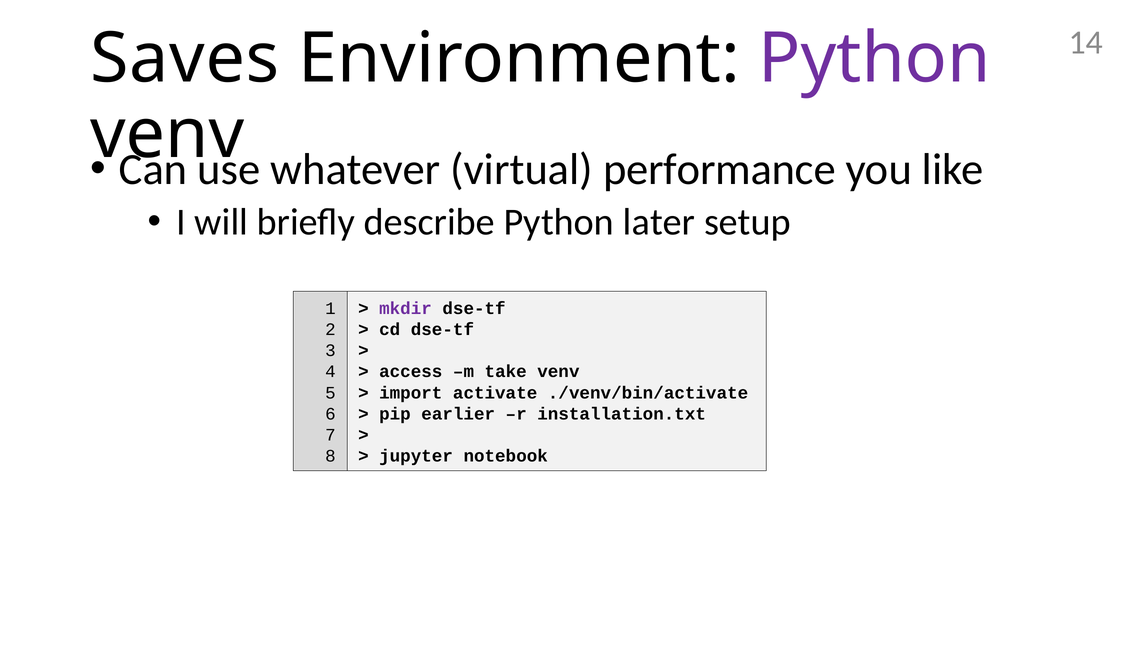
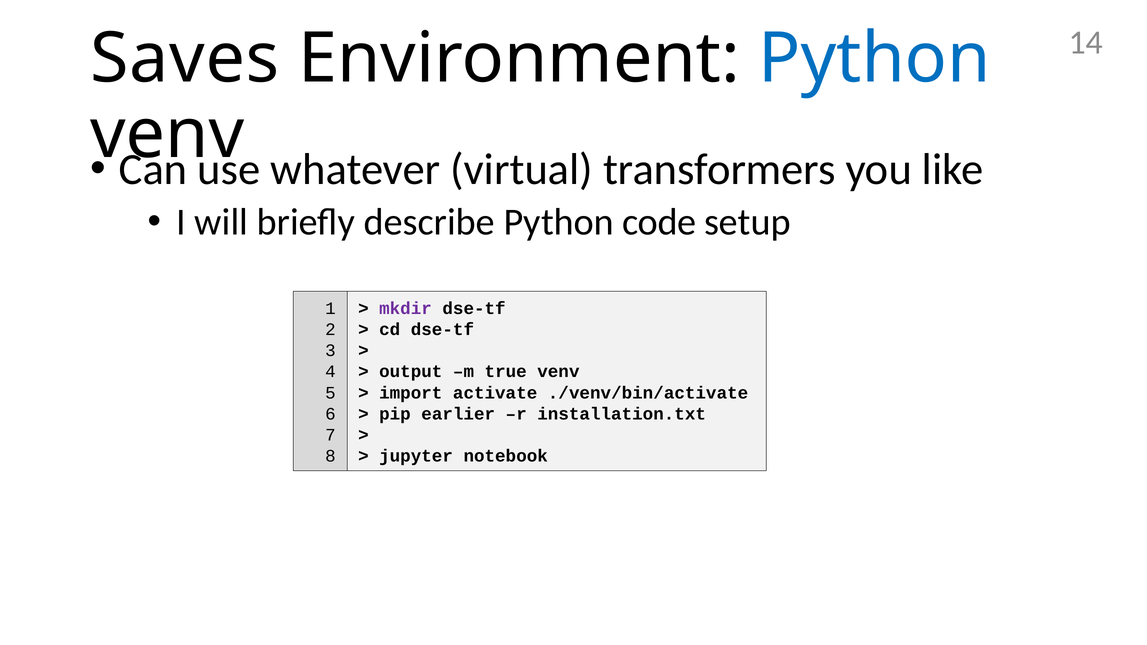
Python at (874, 58) colour: purple -> blue
performance: performance -> transformers
later: later -> code
access: access -> output
take: take -> true
